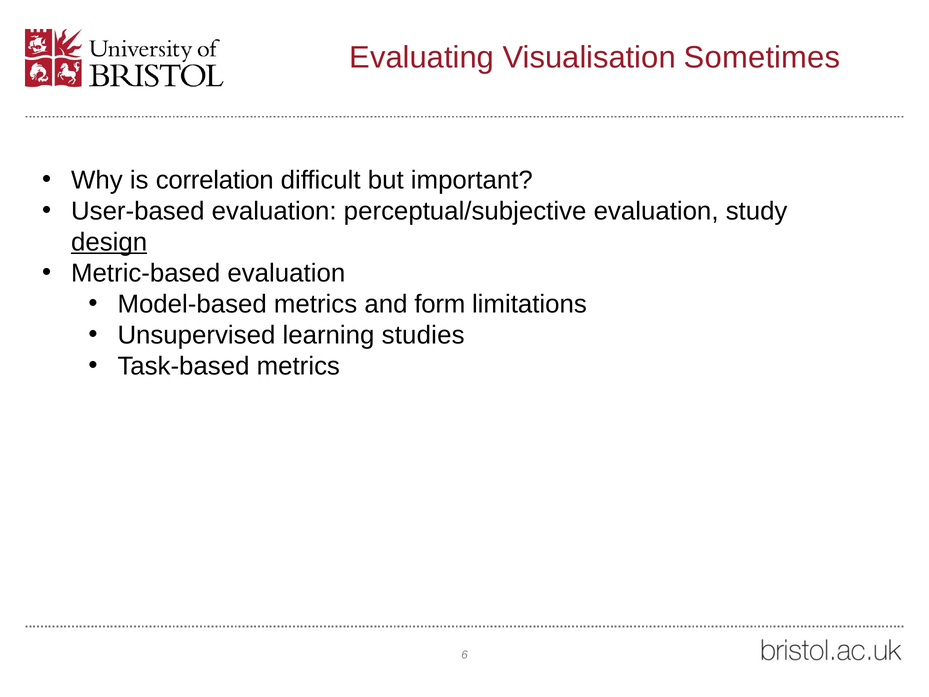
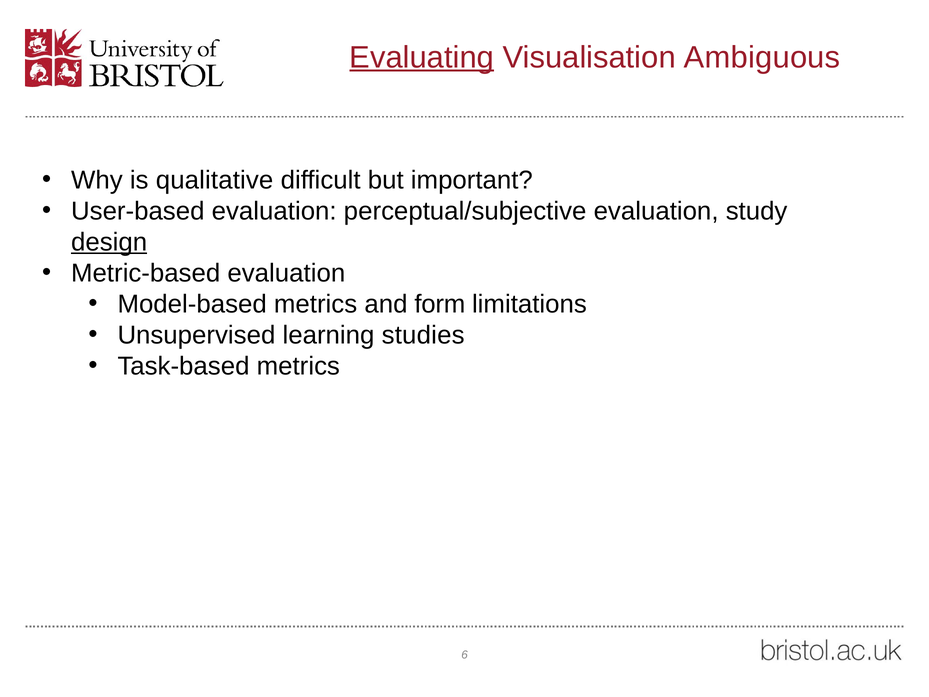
Evaluating underline: none -> present
Sometimes: Sometimes -> Ambiguous
correlation: correlation -> qualitative
